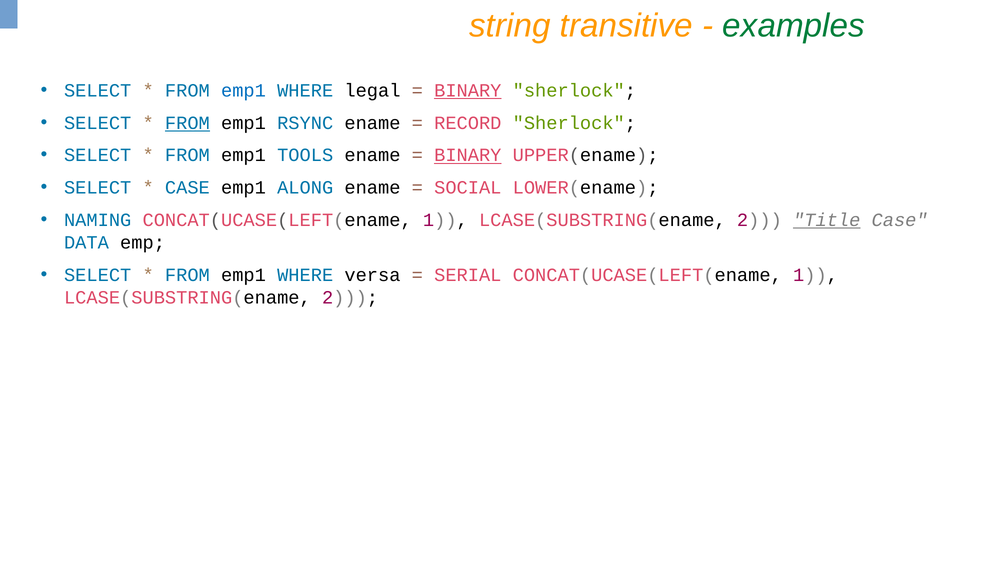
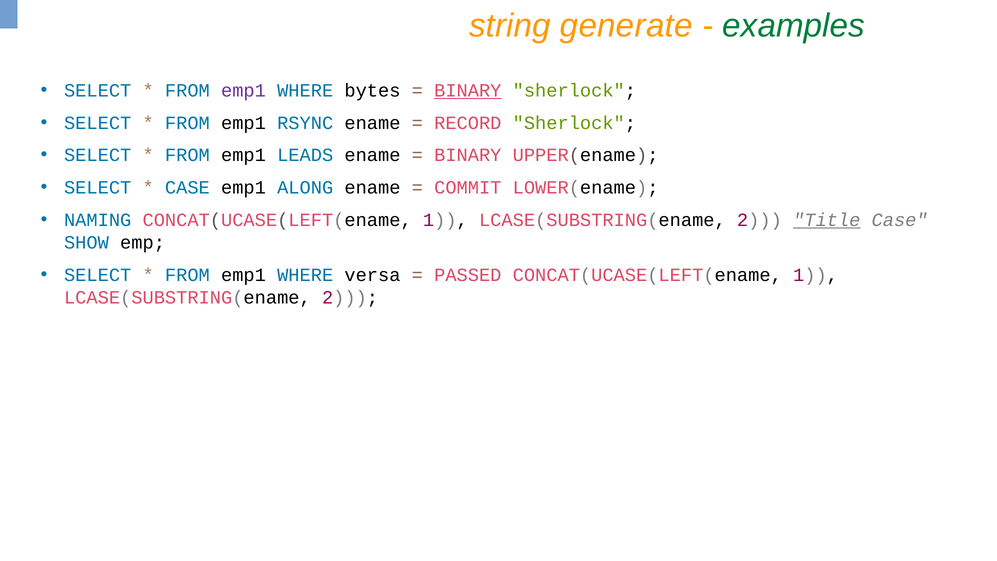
transitive: transitive -> generate
emp1 at (243, 90) colour: blue -> purple
legal: legal -> bytes
FROM at (187, 123) underline: present -> none
TOOLS: TOOLS -> LEADS
BINARY at (468, 155) underline: present -> none
SOCIAL: SOCIAL -> COMMIT
DATA: DATA -> SHOW
SERIAL: SERIAL -> PASSED
